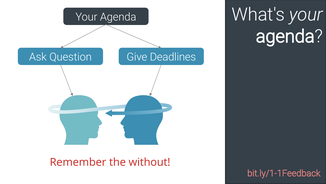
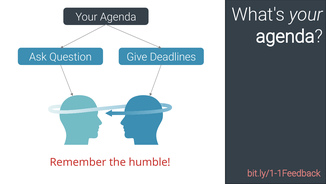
without: without -> humble
